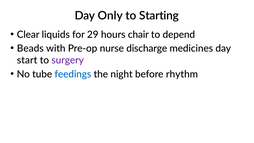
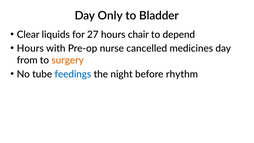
Starting: Starting -> Bladder
29: 29 -> 27
Beads at (30, 48): Beads -> Hours
discharge: discharge -> cancelled
start: start -> from
surgery colour: purple -> orange
